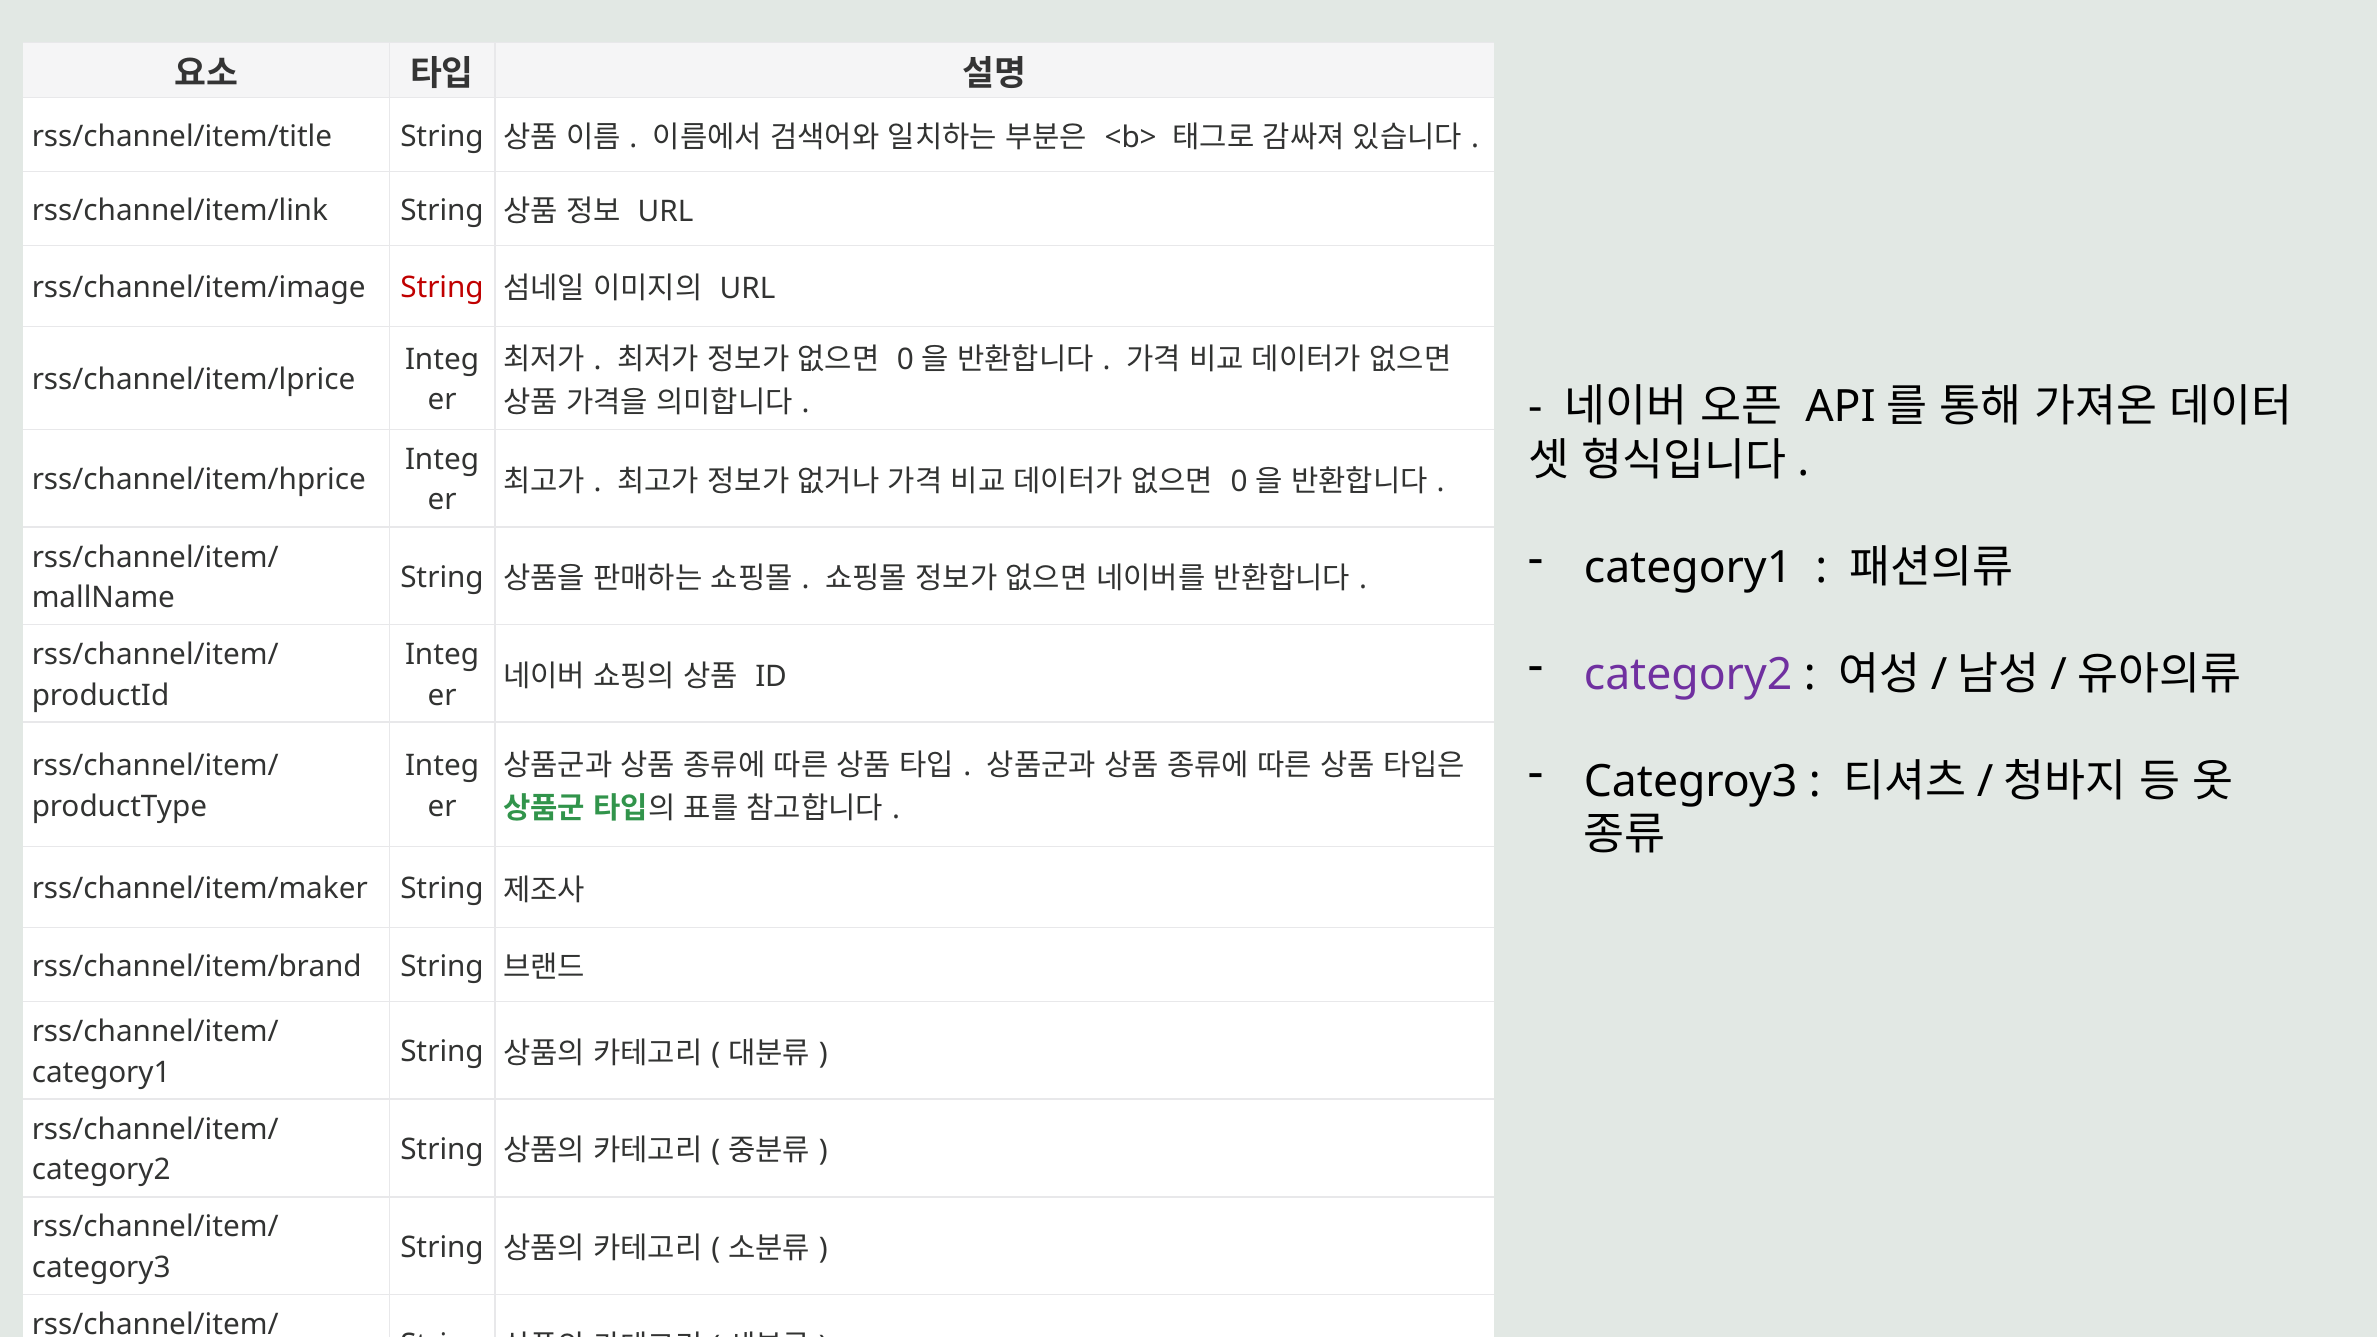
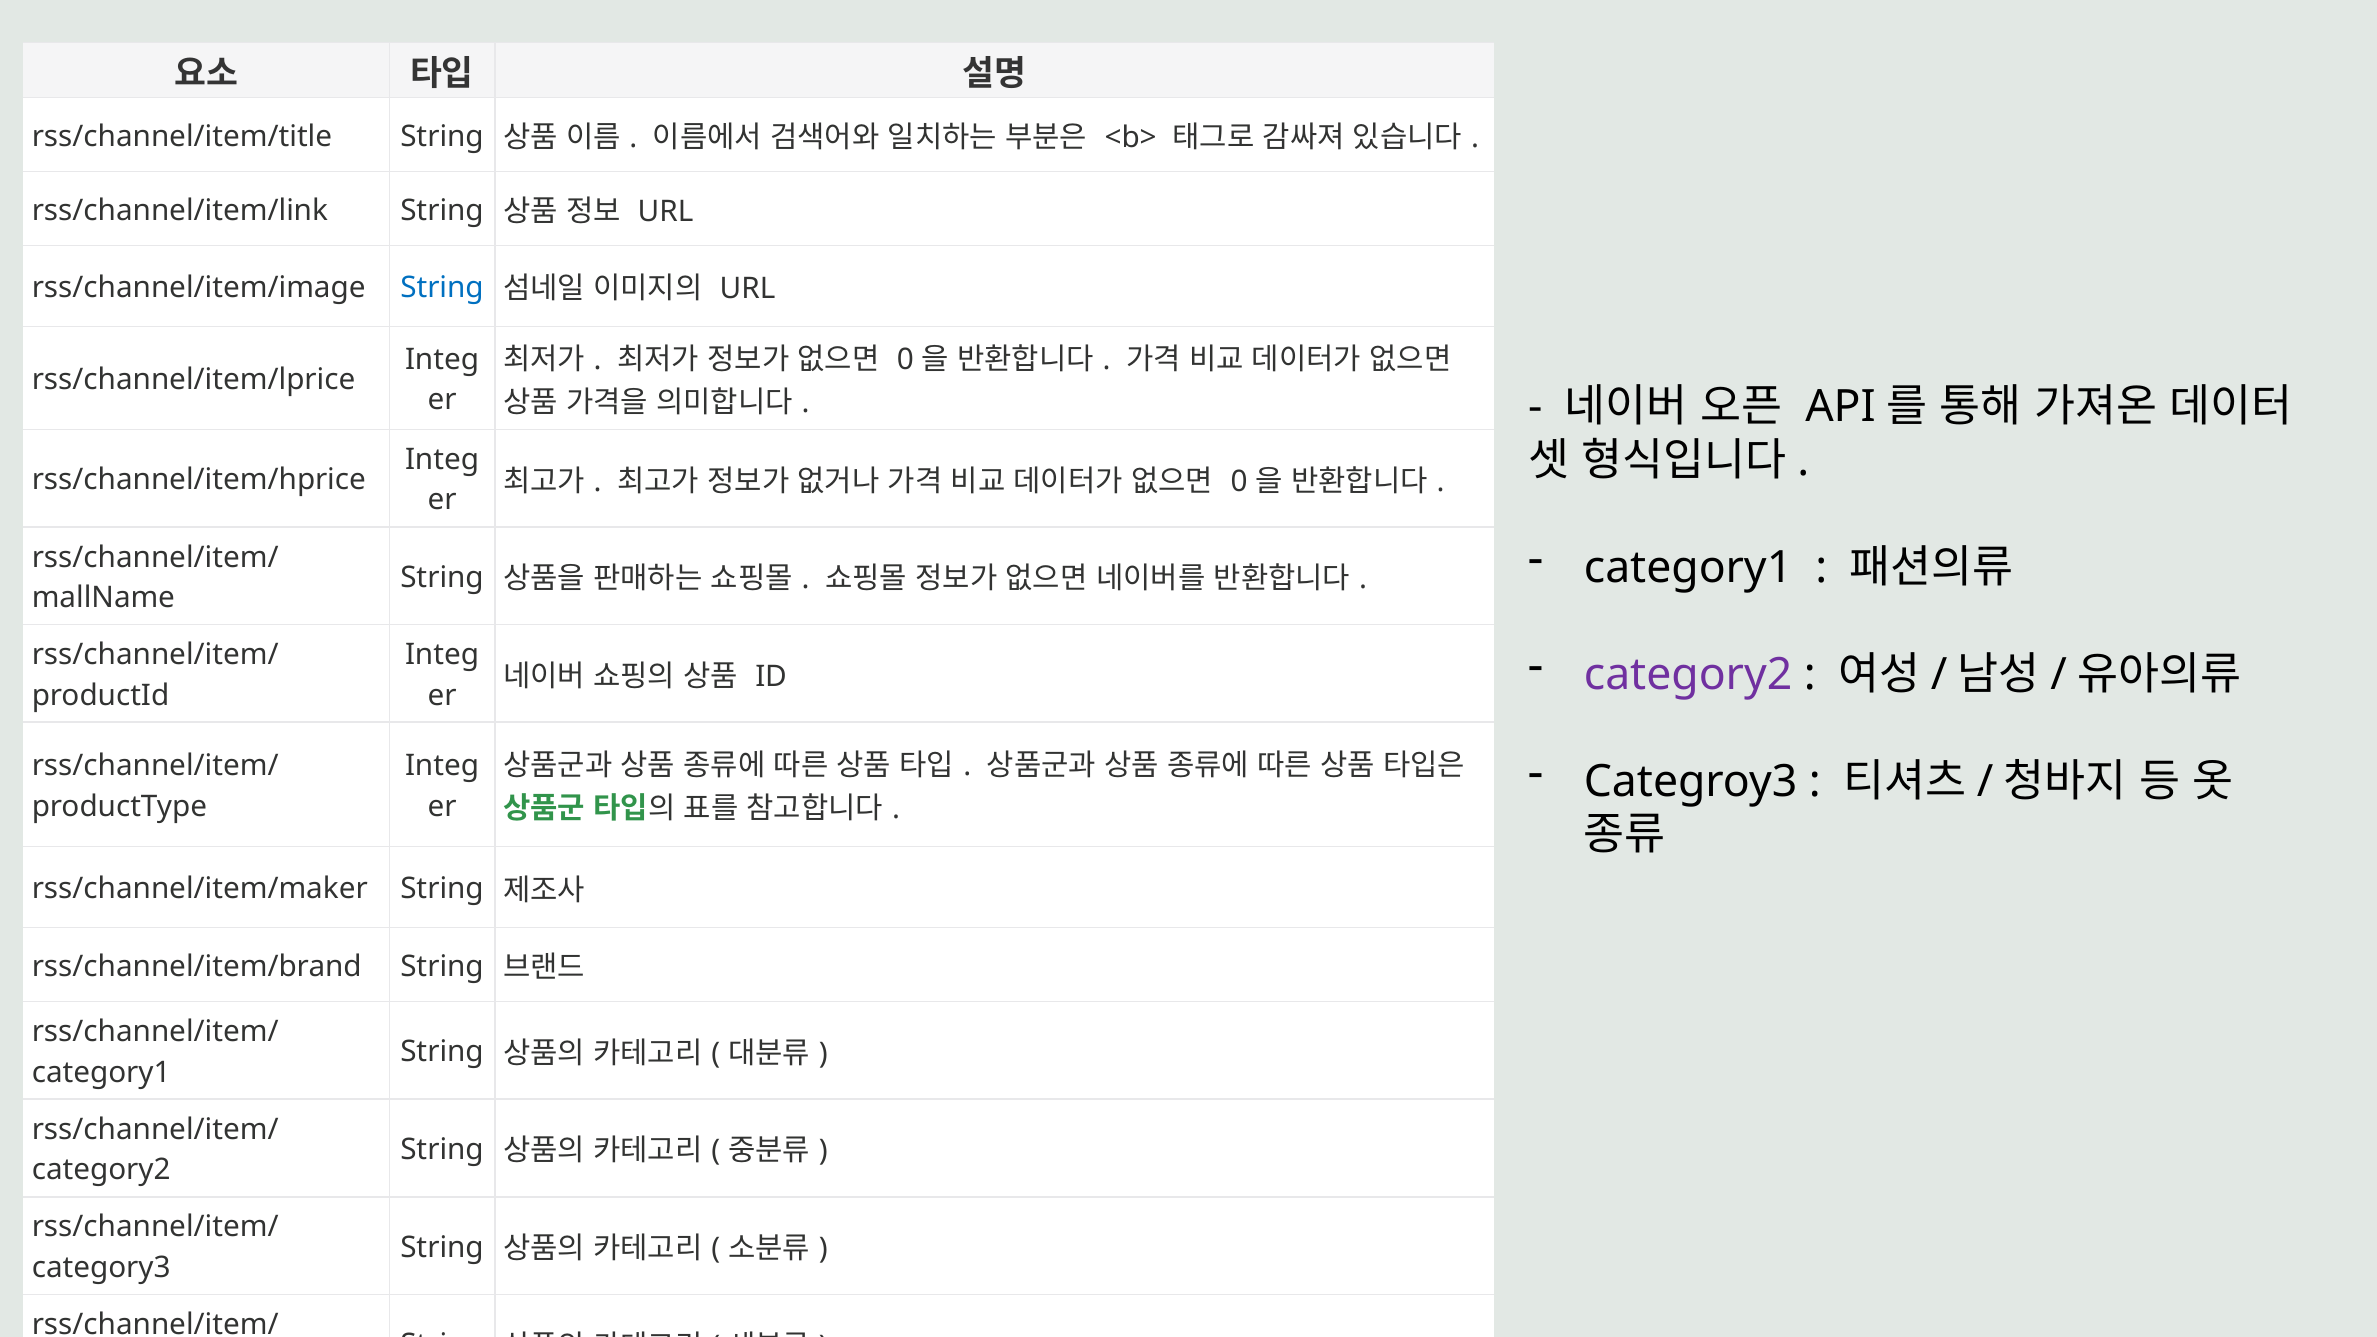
String at (442, 288) colour: red -> blue
